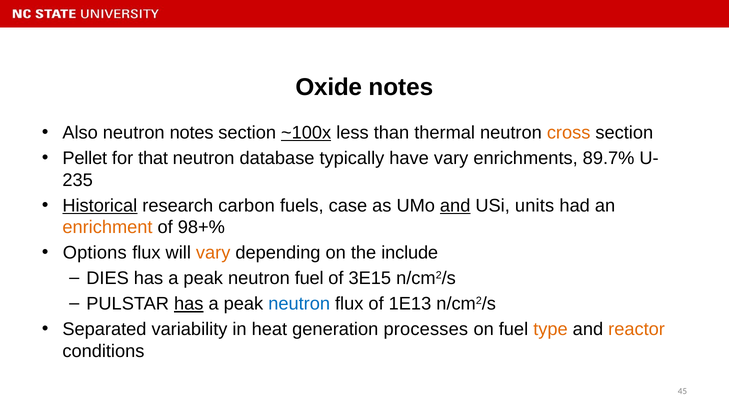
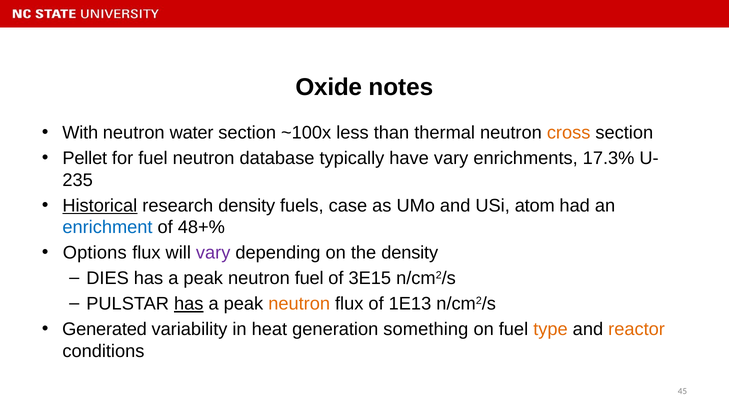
Also: Also -> With
neutron notes: notes -> water
~100x underline: present -> none
for that: that -> fuel
89.7%: 89.7% -> 17.3%
research carbon: carbon -> density
and at (455, 206) underline: present -> none
units: units -> atom
enrichment colour: orange -> blue
98+%: 98+% -> 48+%
vary at (213, 253) colour: orange -> purple
the include: include -> density
neutron at (299, 304) colour: blue -> orange
Separated: Separated -> Generated
processes: processes -> something
